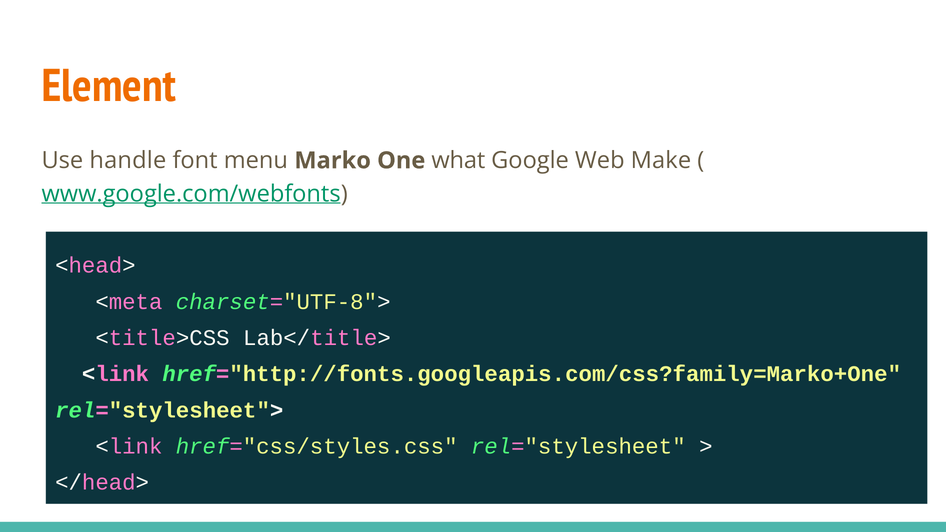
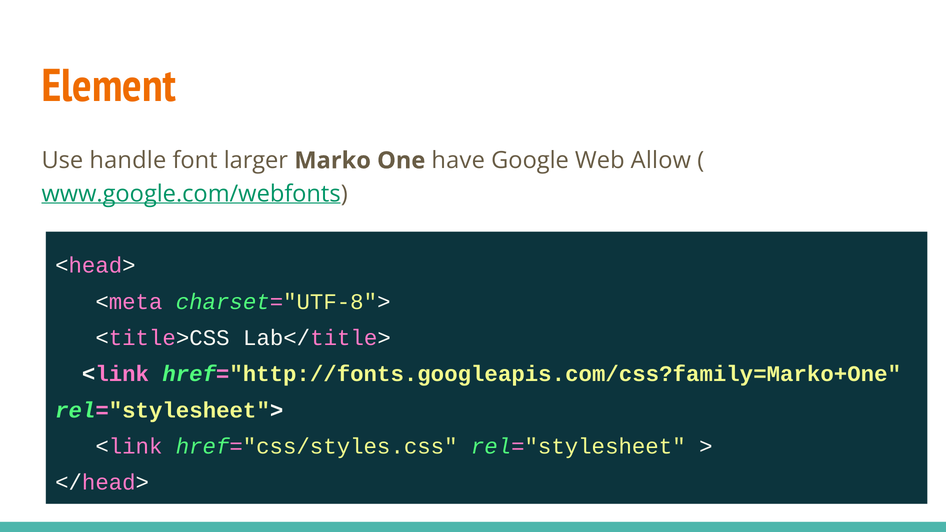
menu: menu -> larger
what: what -> have
Make: Make -> Allow
